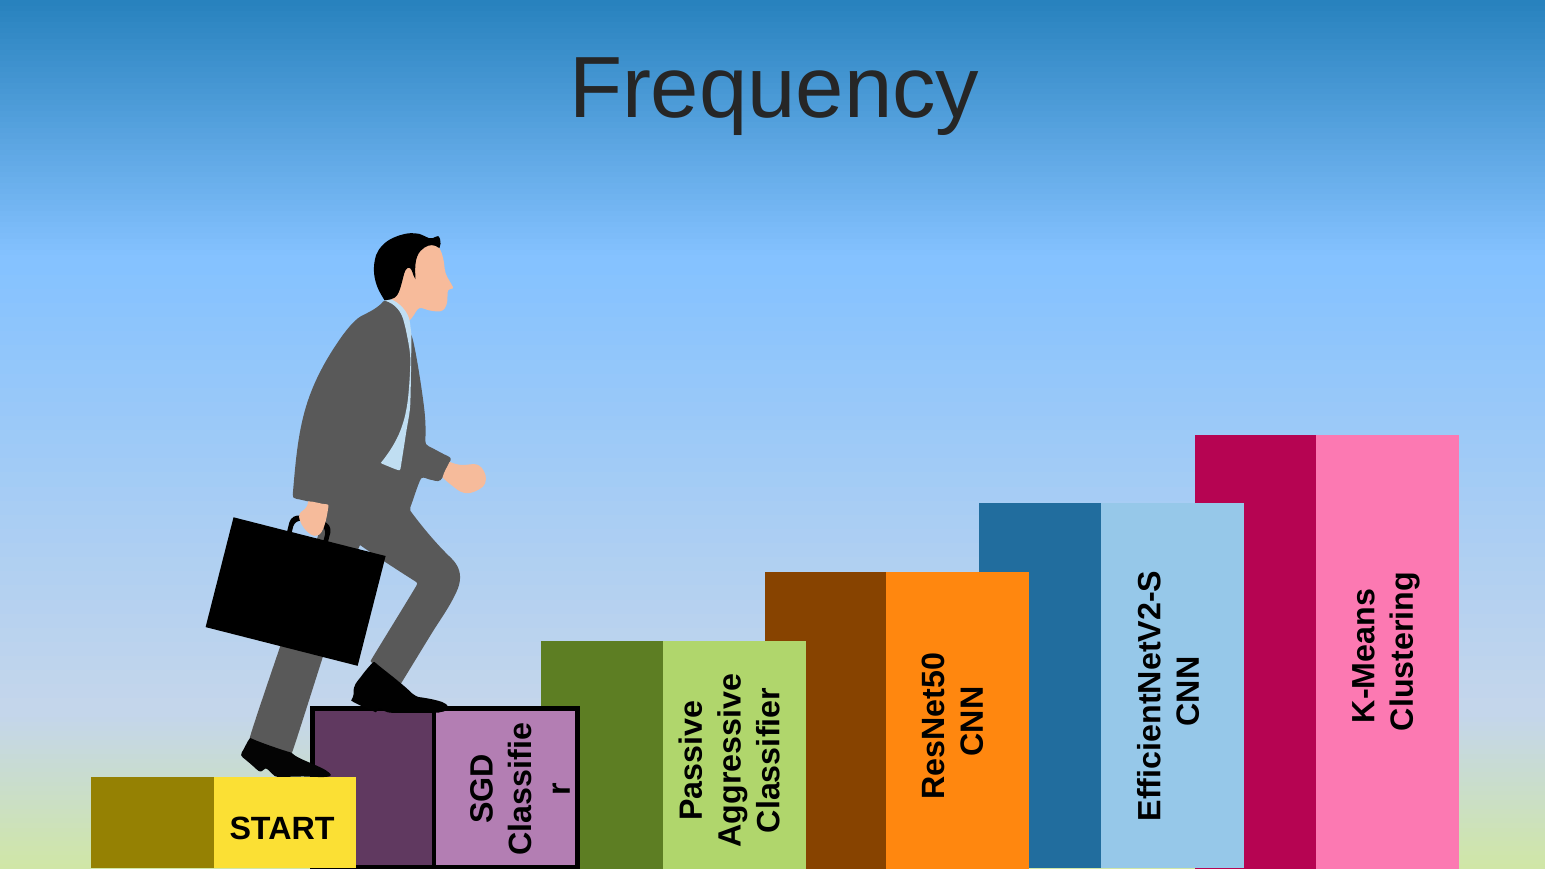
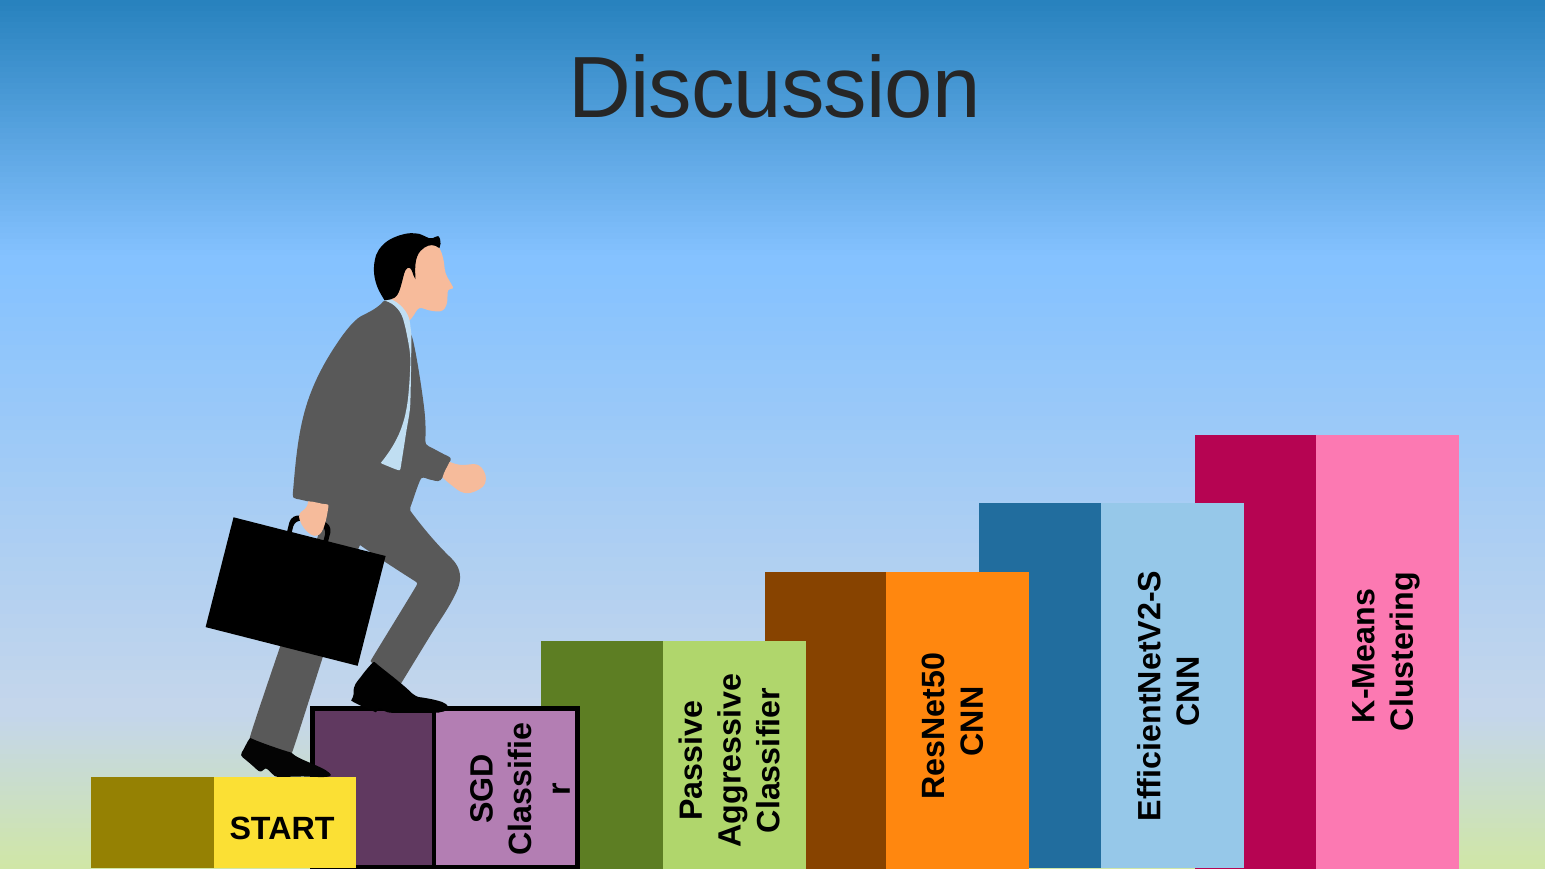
Frequency: Frequency -> Discussion
